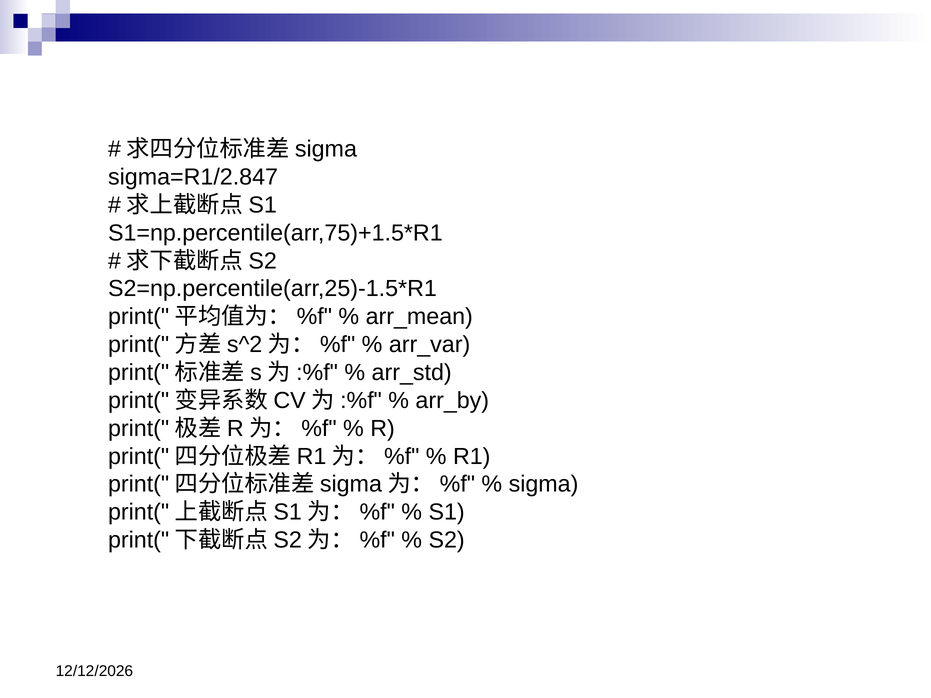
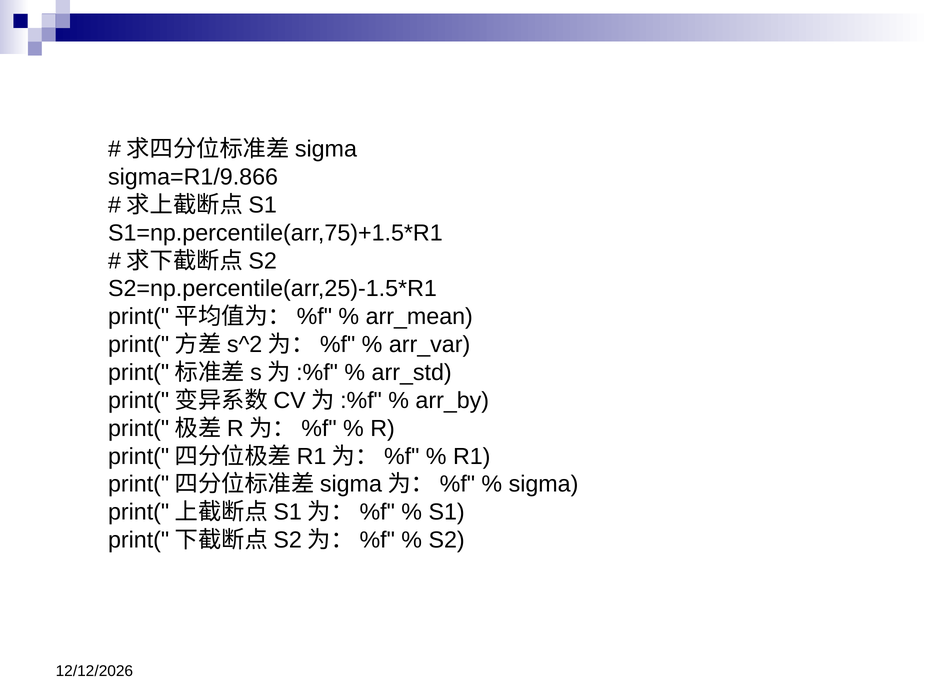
sigma=R1/2.847: sigma=R1/2.847 -> sigma=R1/9.866
